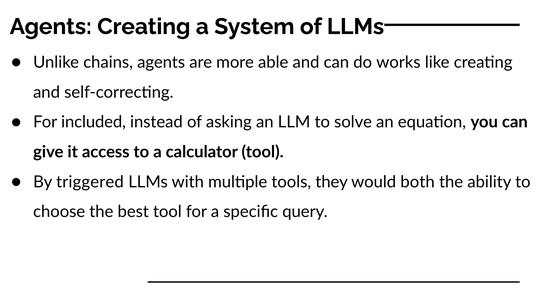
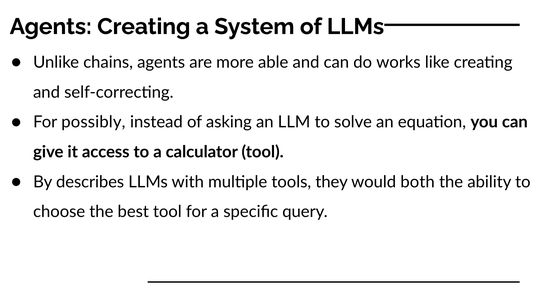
included: included -> possibly
triggered: triggered -> describes
